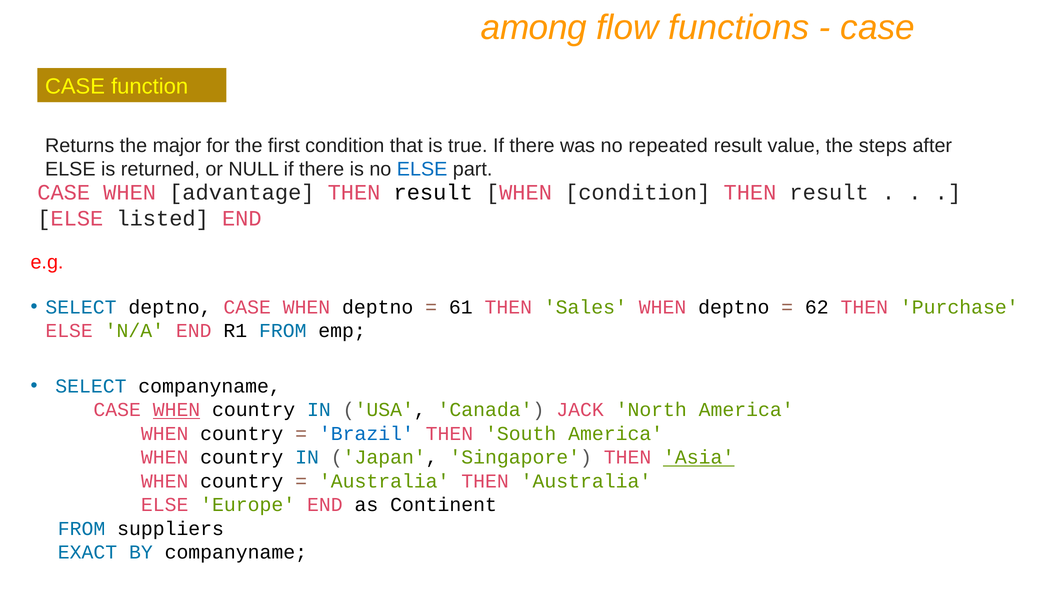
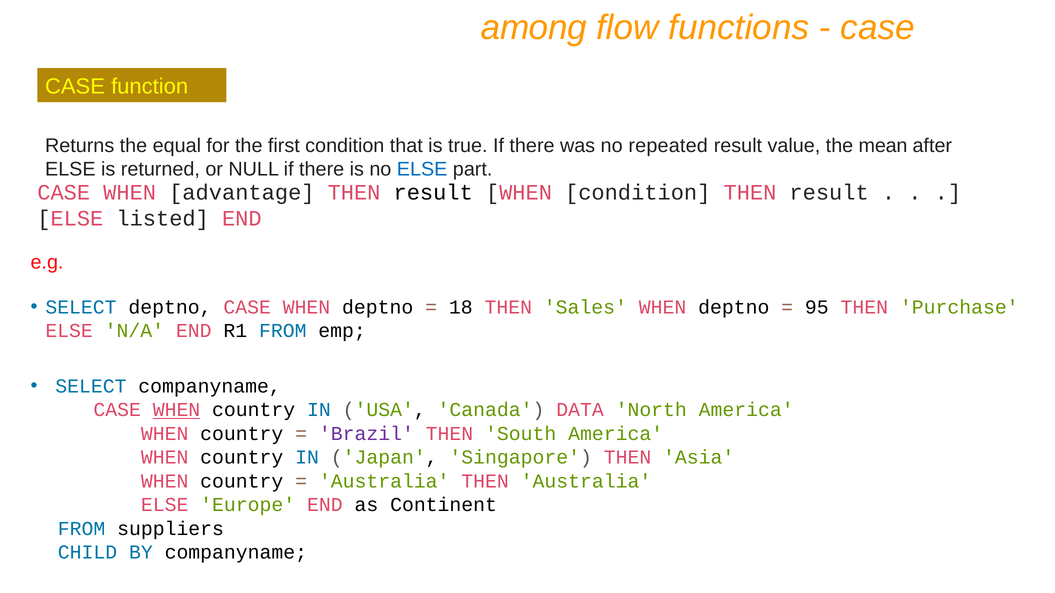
major: major -> equal
steps: steps -> mean
61: 61 -> 18
62: 62 -> 95
JACK: JACK -> DATA
Brazil colour: blue -> purple
Asia underline: present -> none
EXACT: EXACT -> CHILD
